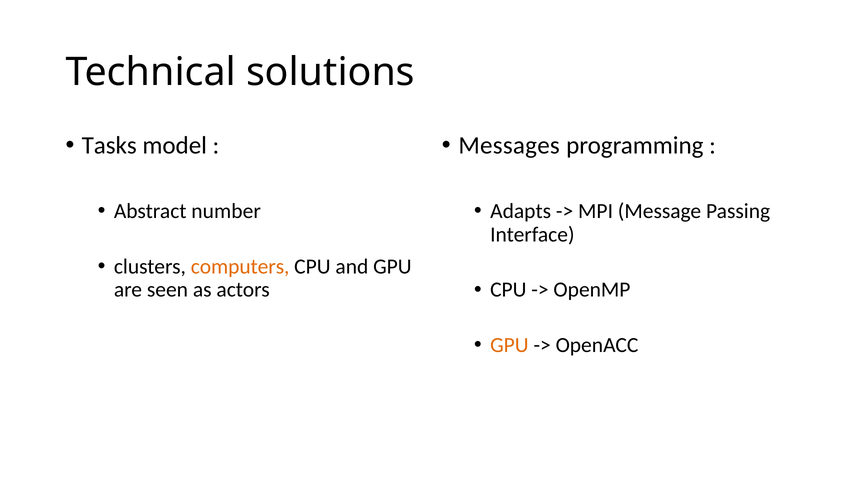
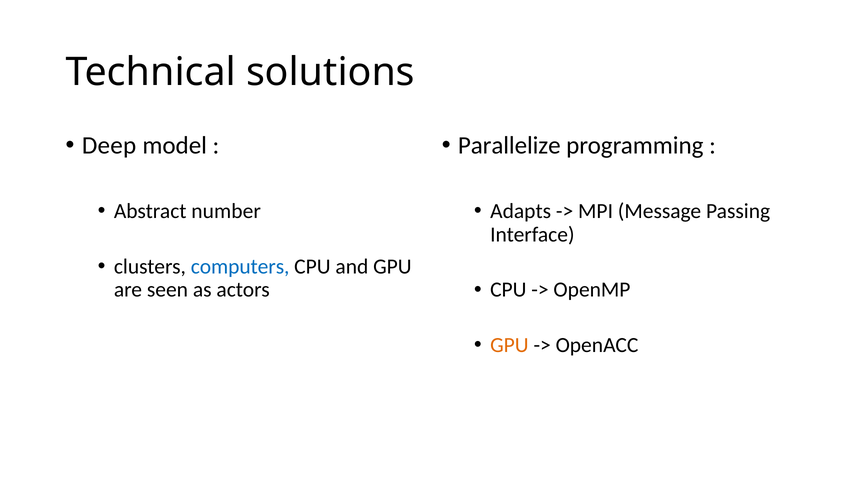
Tasks: Tasks -> Deep
Messages: Messages -> Parallelize
computers colour: orange -> blue
